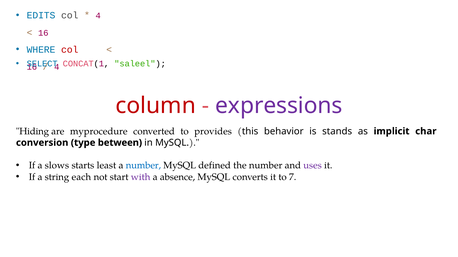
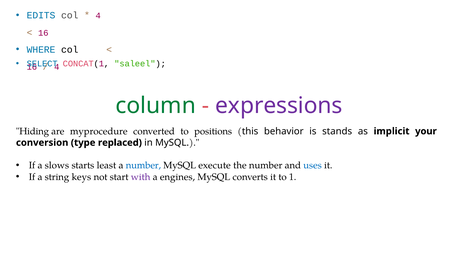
col at (70, 50) colour: red -> black
column colour: red -> green
provides: provides -> positions
char: char -> your
between: between -> replaced
defined: defined -> execute
uses colour: purple -> blue
each: each -> keys
absence: absence -> engines
7: 7 -> 1
